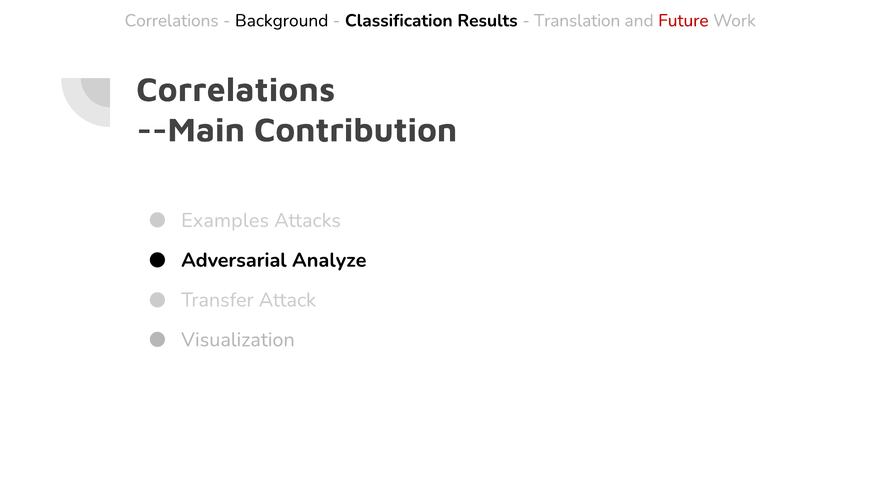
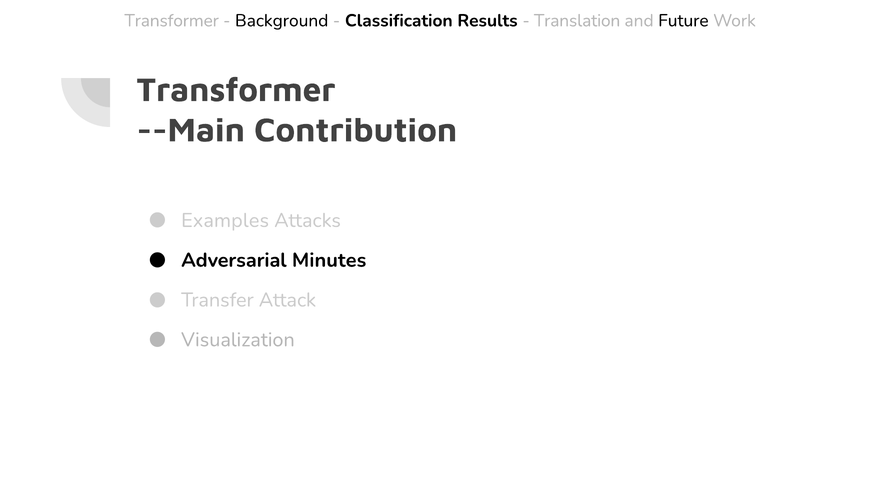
Correlations at (172, 21): Correlations -> Transformer
Future colour: red -> black
Correlations at (236, 90): Correlations -> Transformer
Analyze: Analyze -> Minutes
